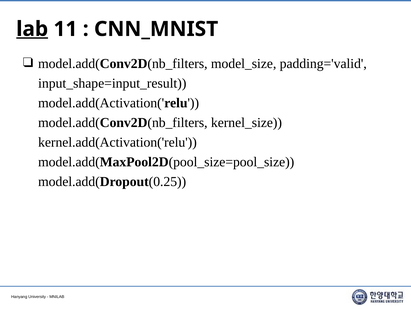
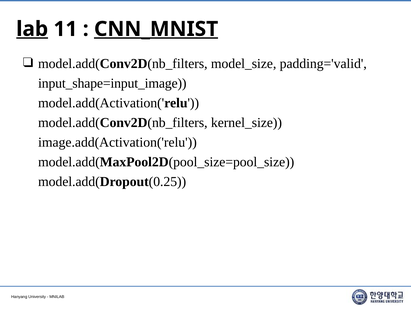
CNN_MNIST underline: none -> present
input_shape=input_result: input_shape=input_result -> input_shape=input_image
kernel.add(Activation('relu: kernel.add(Activation('relu -> image.add(Activation('relu
